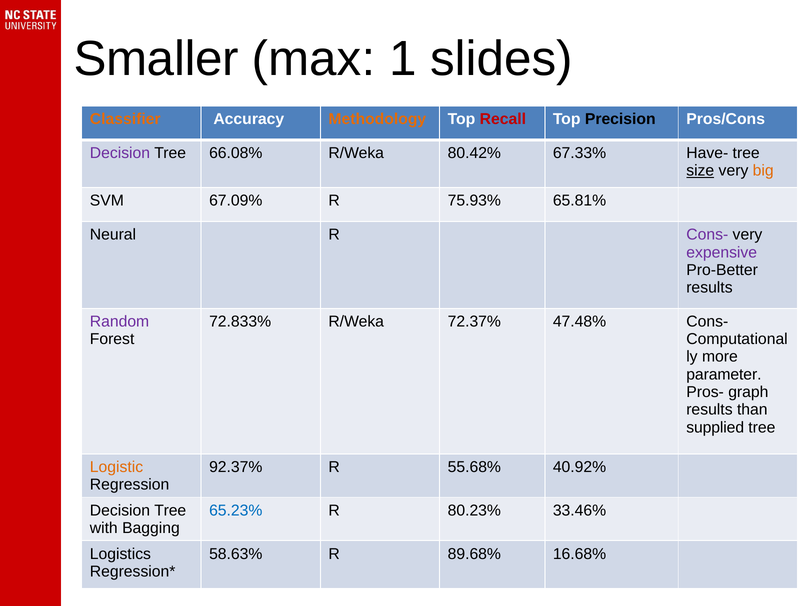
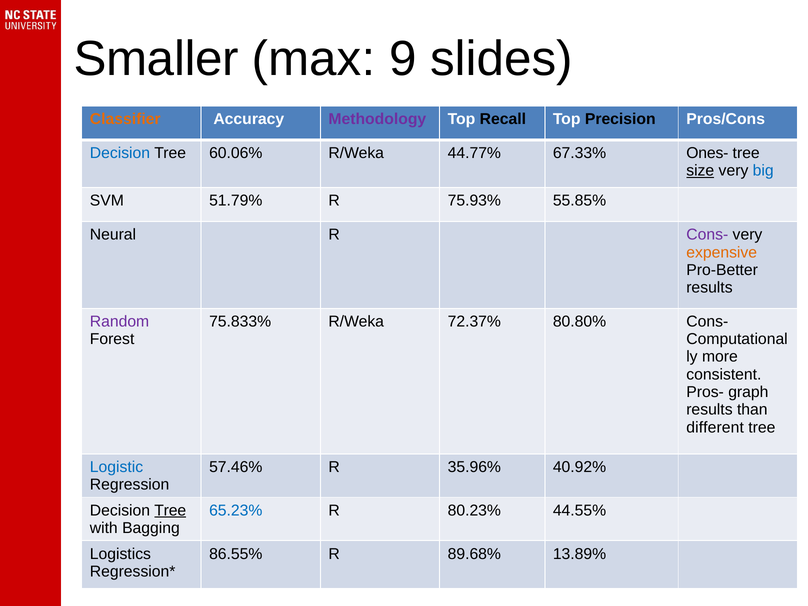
1: 1 -> 9
Methodology colour: orange -> purple
Recall colour: red -> black
Decision at (120, 153) colour: purple -> blue
66.08%: 66.08% -> 60.06%
80.42%: 80.42% -> 44.77%
Have-: Have- -> Ones-
big colour: orange -> blue
67.09%: 67.09% -> 51.79%
65.81%: 65.81% -> 55.85%
expensive colour: purple -> orange
72.833%: 72.833% -> 75.833%
47.48%: 47.48% -> 80.80%
parameter: parameter -> consistent
supplied: supplied -> different
Logistic colour: orange -> blue
92.37%: 92.37% -> 57.46%
55.68%: 55.68% -> 35.96%
Tree at (170, 510) underline: none -> present
33.46%: 33.46% -> 44.55%
58.63%: 58.63% -> 86.55%
16.68%: 16.68% -> 13.89%
